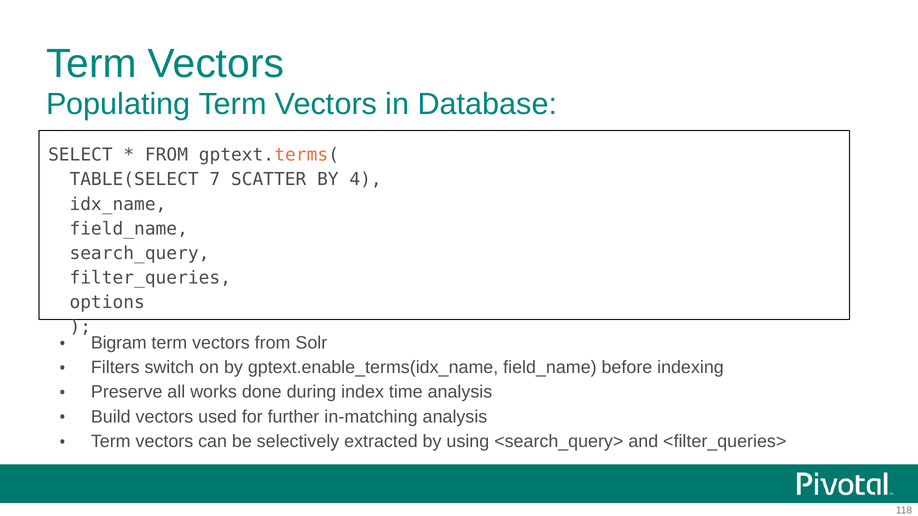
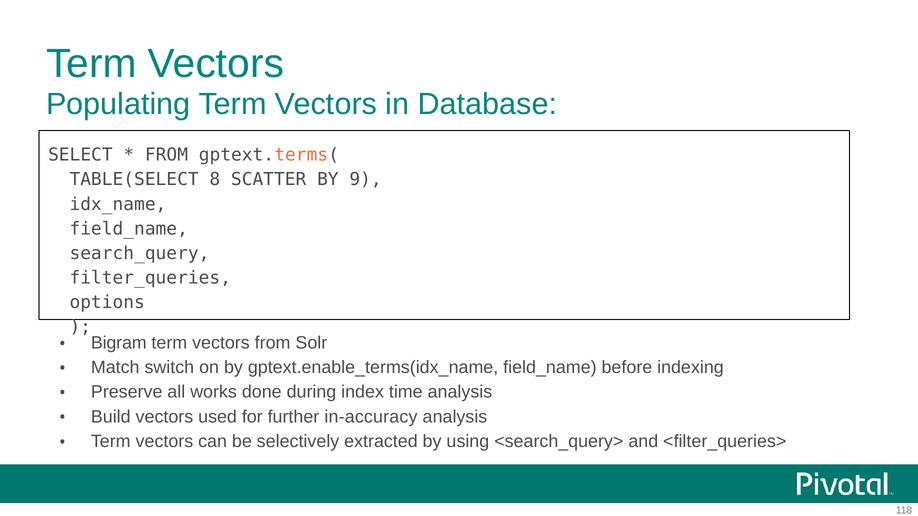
7: 7 -> 8
4: 4 -> 9
Filters: Filters -> Match
in-matching: in-matching -> in-accuracy
